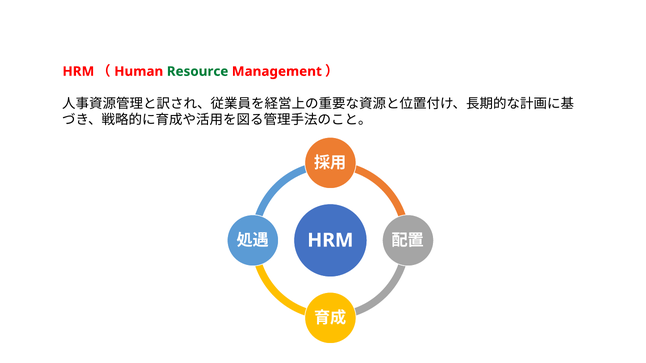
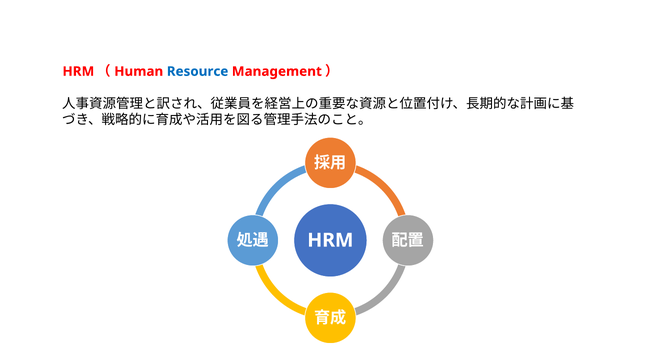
Resource colour: green -> blue
